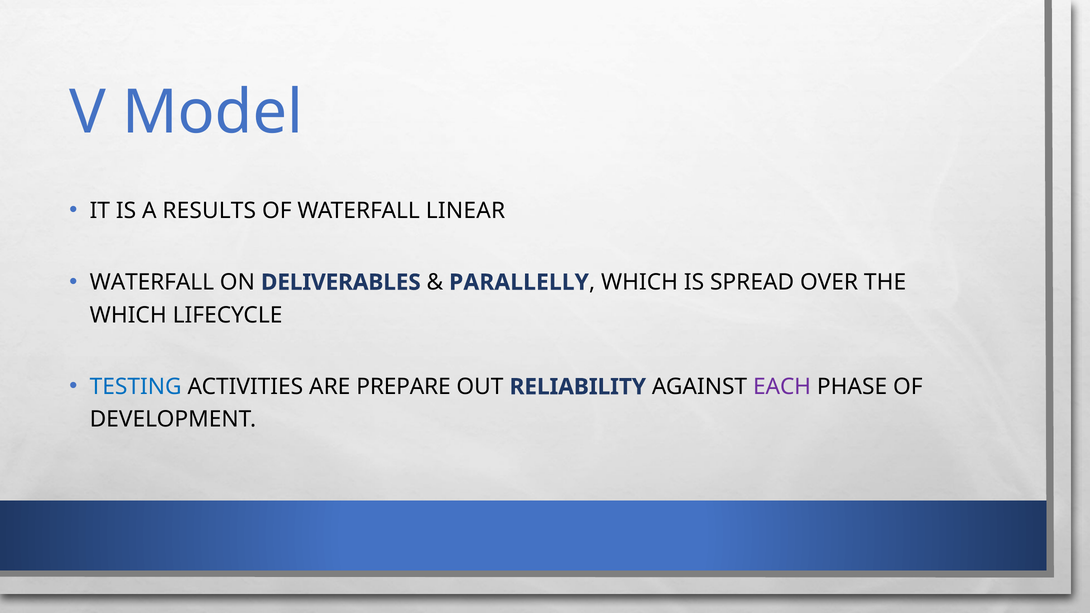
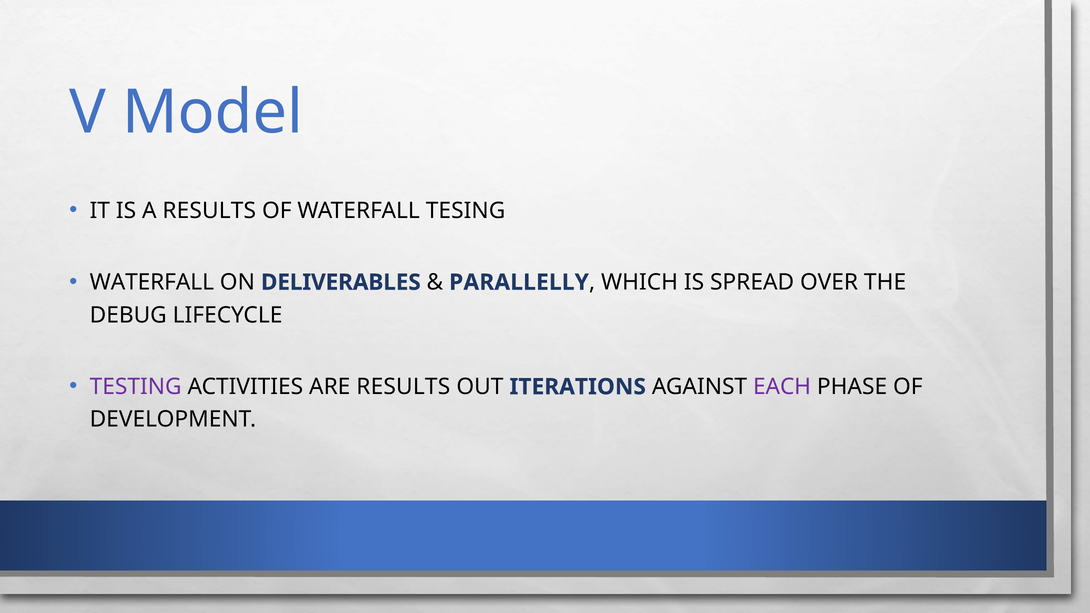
LINEAR: LINEAR -> TESING
WHICH at (128, 315): WHICH -> DEBUG
TESTING colour: blue -> purple
ARE PREPARE: PREPARE -> RESULTS
RELIABILITY: RELIABILITY -> ITERATIONS
